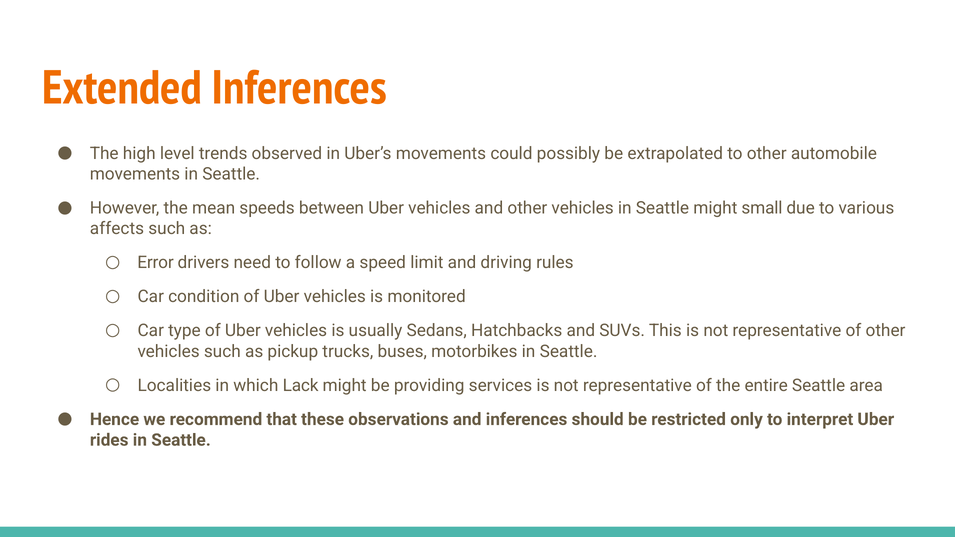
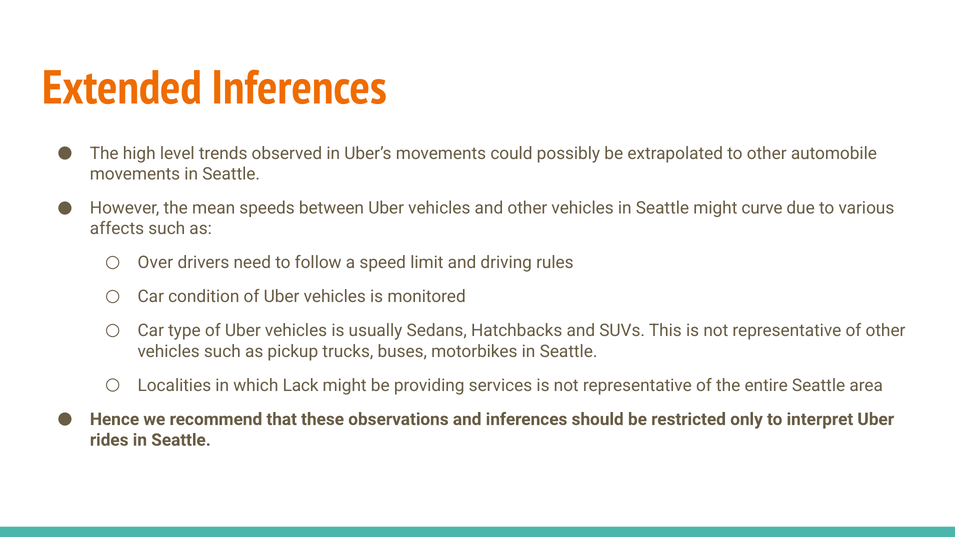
small: small -> curve
Error: Error -> Over
